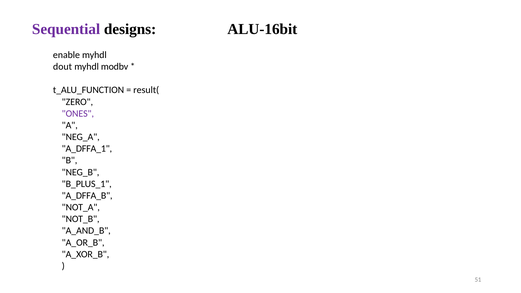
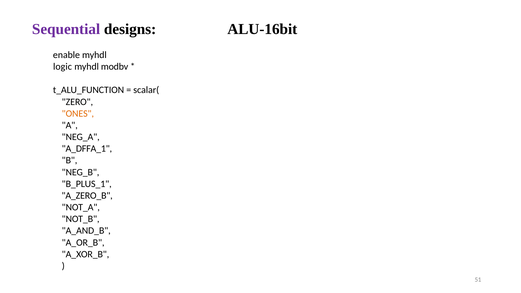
dout: dout -> logic
result(: result( -> scalar(
ONES colour: purple -> orange
A_DFFA_B: A_DFFA_B -> A_ZERO_B
